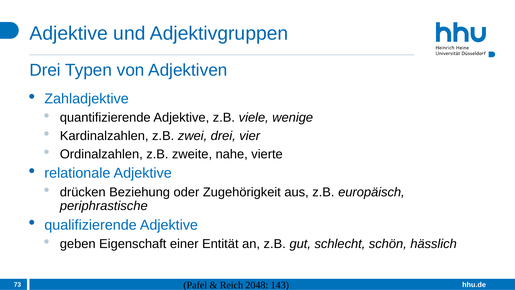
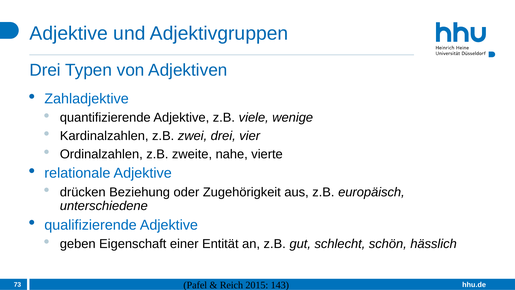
periphrastische: periphrastische -> unterschiedene
2048: 2048 -> 2015
